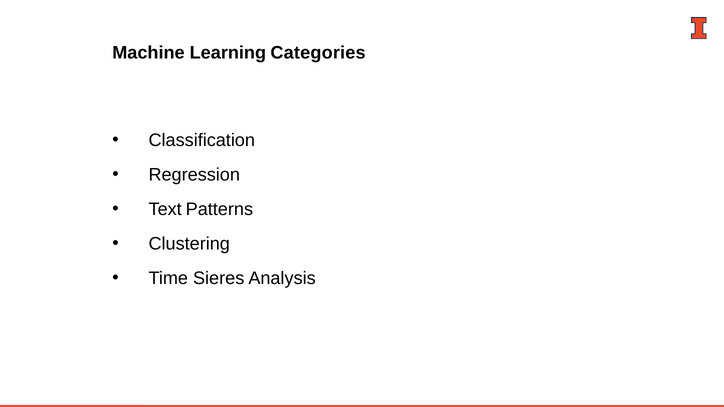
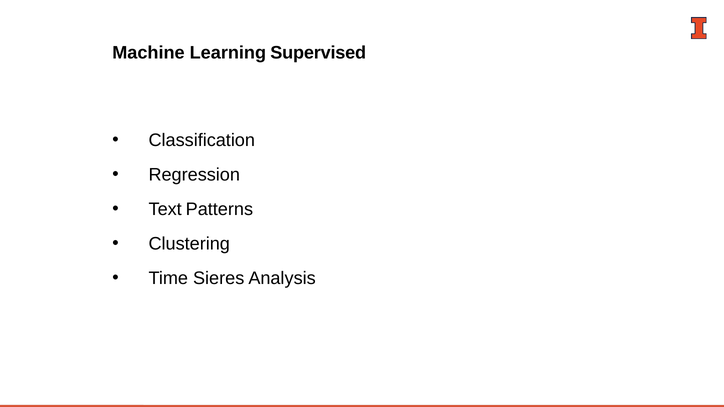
Categories: Categories -> Supervised
